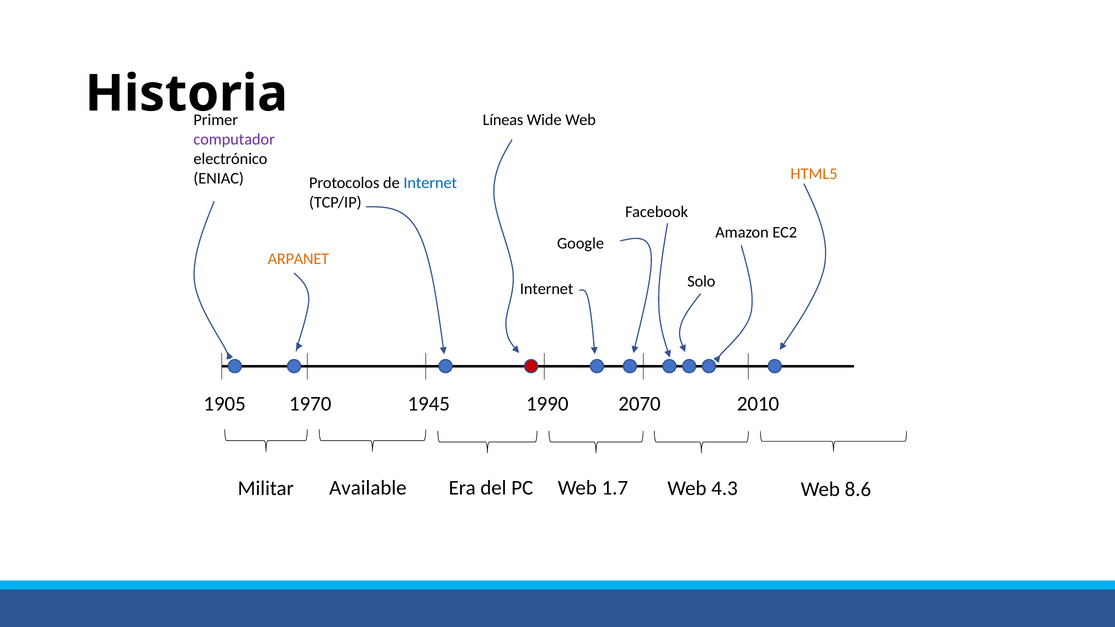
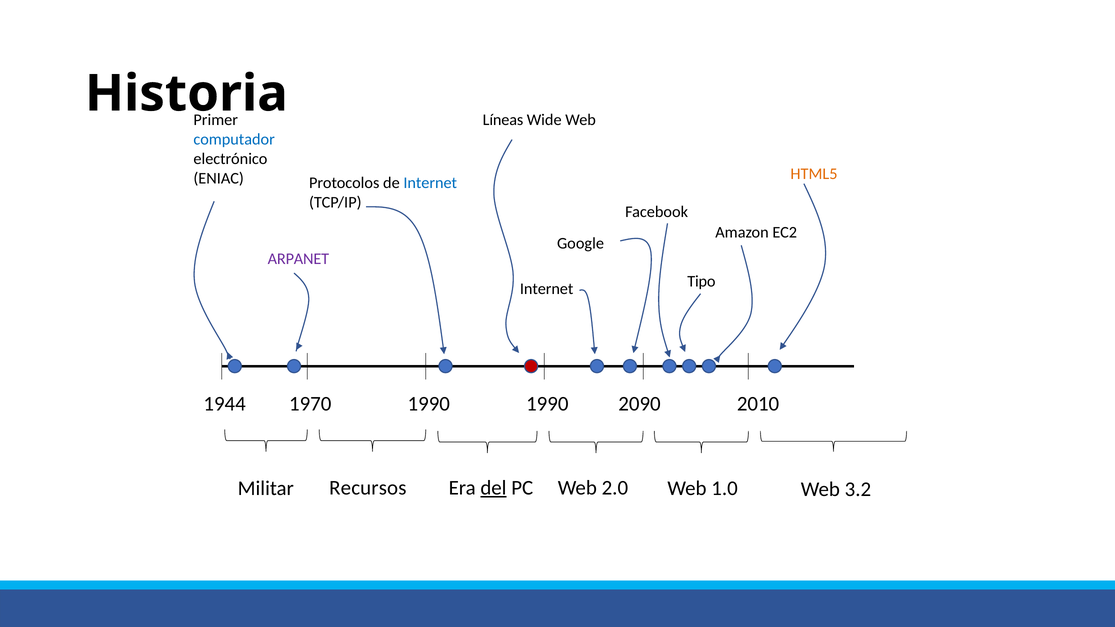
computador colour: purple -> blue
ARPANET colour: orange -> purple
Solo: Solo -> Tipo
1905: 1905 -> 1944
1970 1945: 1945 -> 1990
2070: 2070 -> 2090
Available: Available -> Recursos
del underline: none -> present
1.7: 1.7 -> 2.0
4.3: 4.3 -> 1.0
8.6: 8.6 -> 3.2
